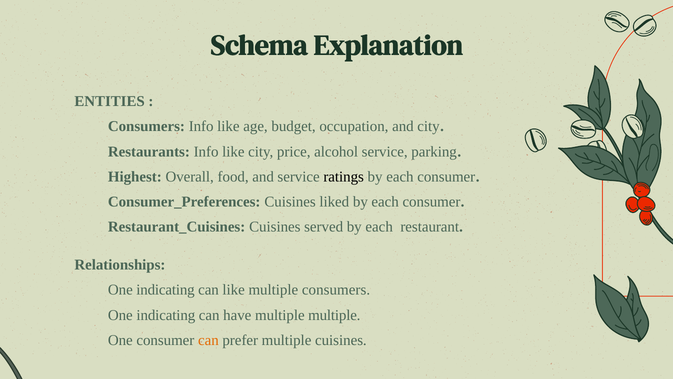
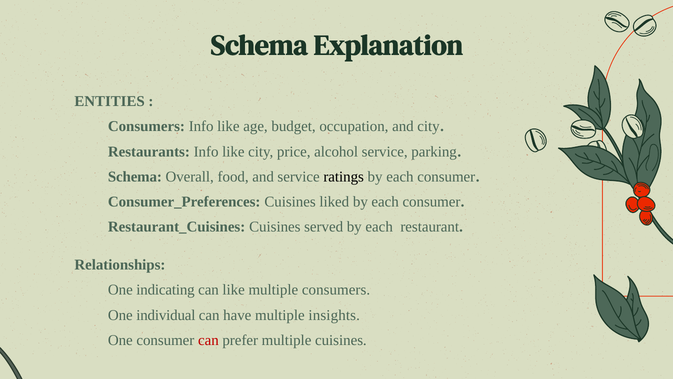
Highest at (135, 177): Highest -> Schema
indicating at (166, 315): indicating -> individual
multiple multiple: multiple -> insights
can at (208, 340) colour: orange -> red
